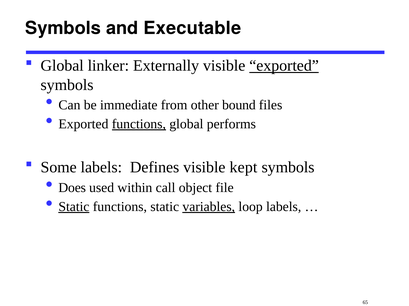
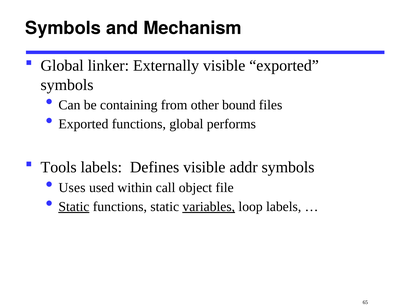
Executable: Executable -> Mechanism
exported at (284, 66) underline: present -> none
immediate: immediate -> containing
functions at (139, 124) underline: present -> none
Some: Some -> Tools
kept: kept -> addr
Does: Does -> Uses
